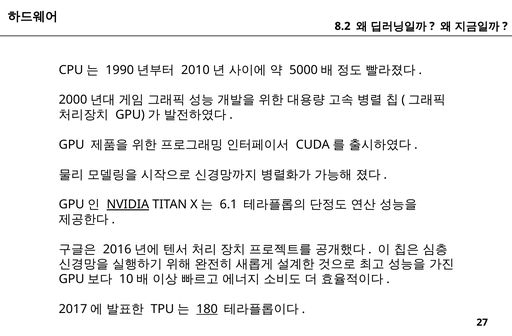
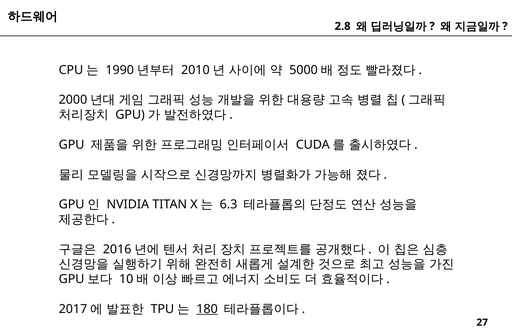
8.2: 8.2 -> 2.8
NVIDIA underline: present -> none
6.1: 6.1 -> 6.3
